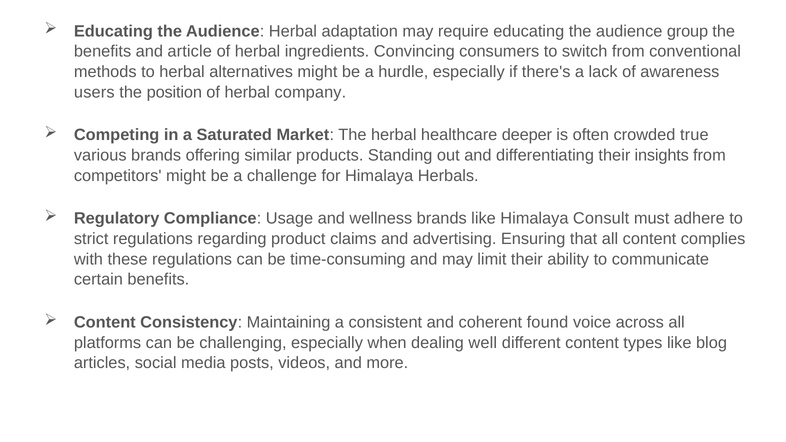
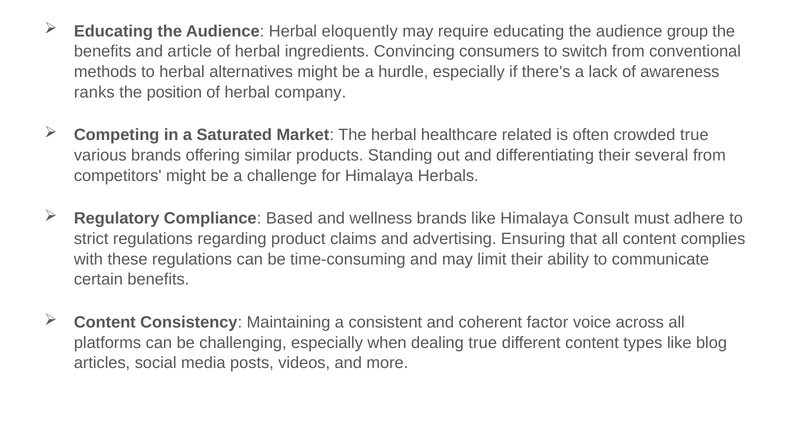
adaptation: adaptation -> eloquently
users: users -> ranks
deeper: deeper -> related
insights: insights -> several
Usage: Usage -> Based
found: found -> factor
dealing well: well -> true
